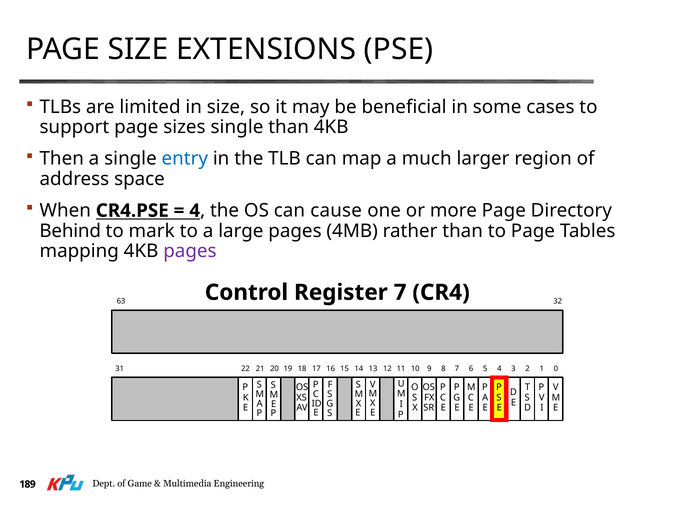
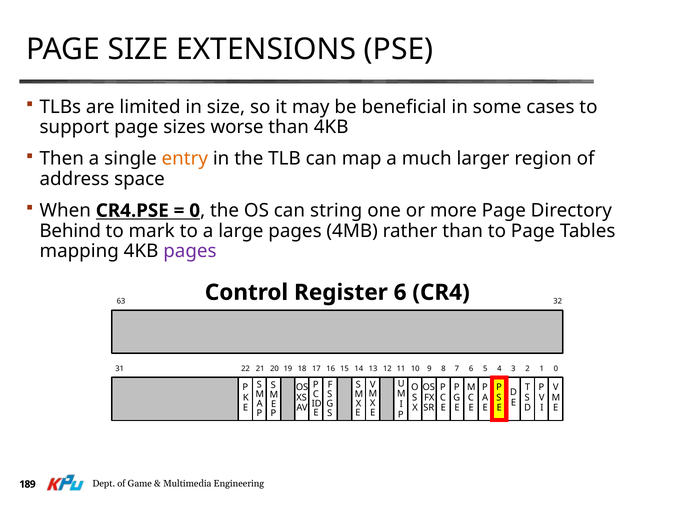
sizes single: single -> worse
entry colour: blue -> orange
4 at (195, 211): 4 -> 0
cause: cause -> string
Register 7: 7 -> 6
